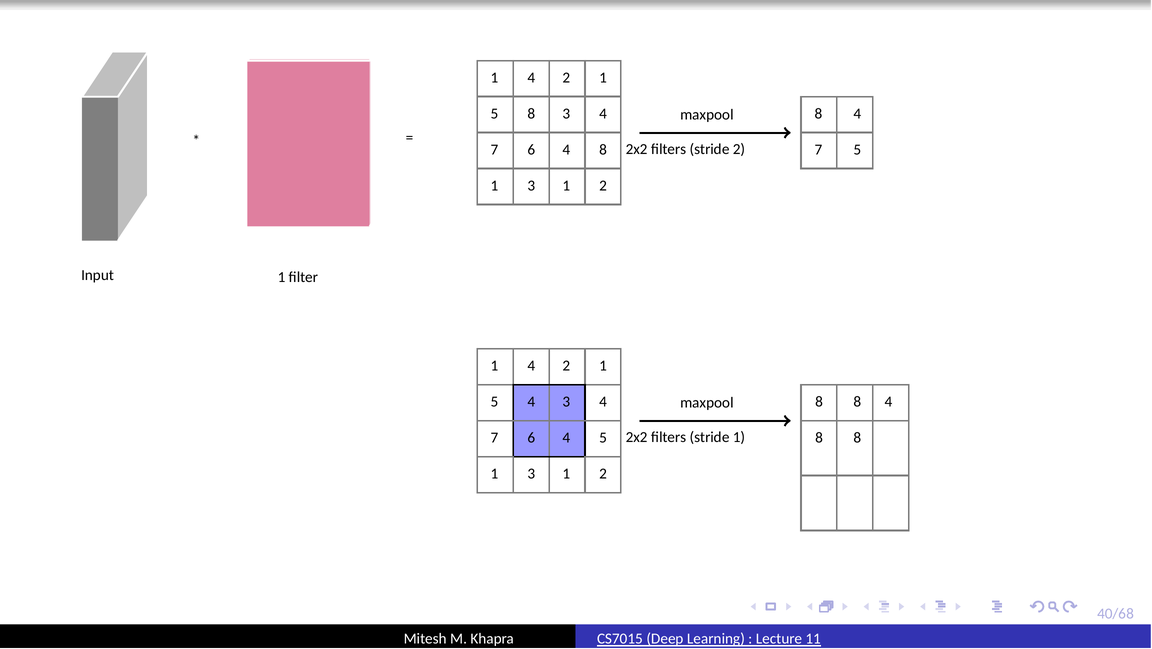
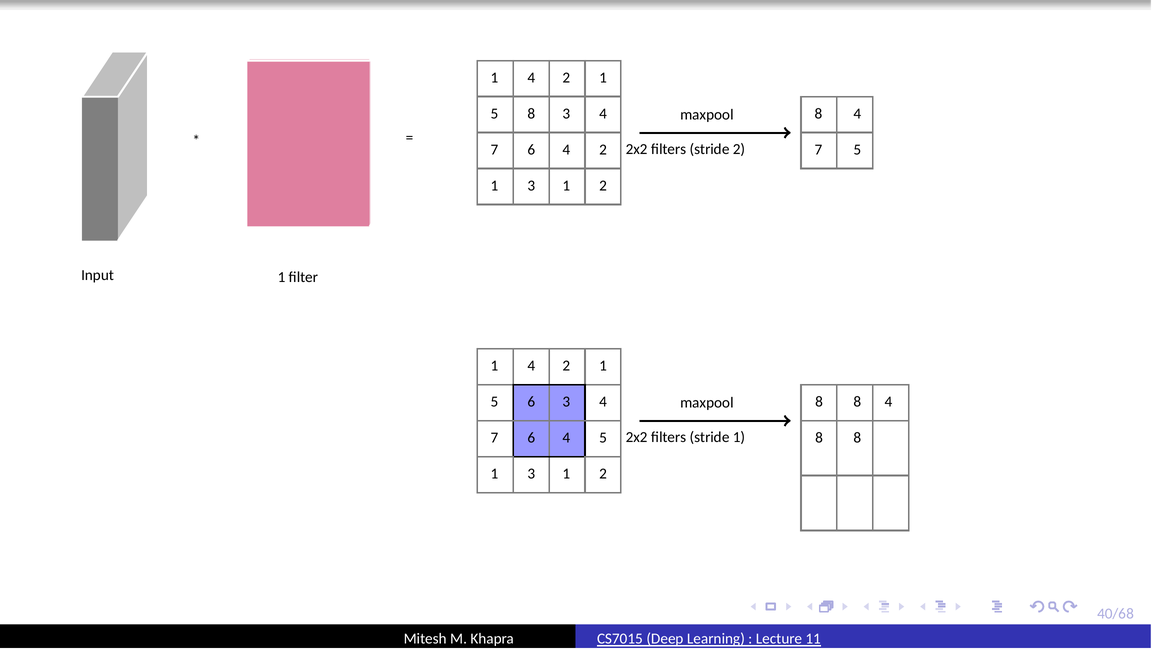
6 4 8: 8 -> 2
5 4: 4 -> 6
